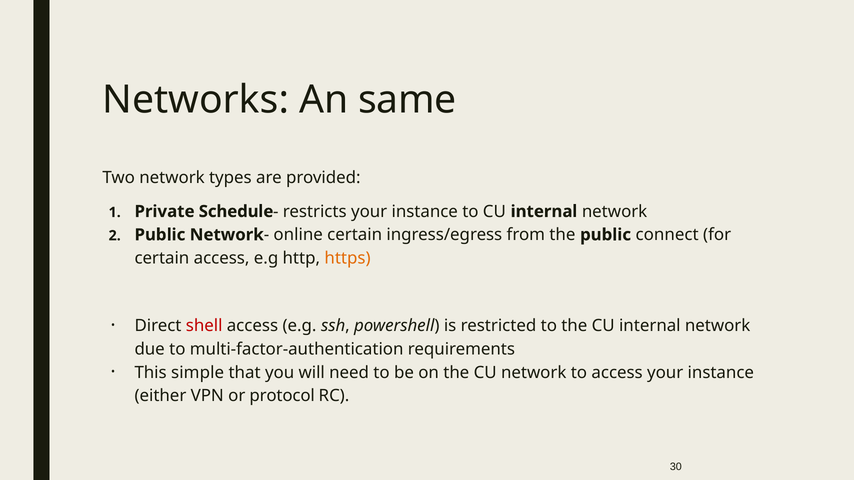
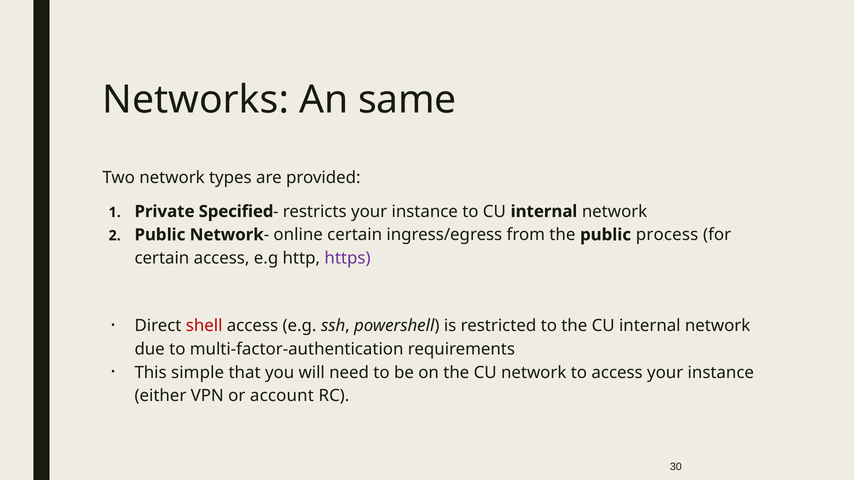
Schedule: Schedule -> Specified
connect: connect -> process
https colour: orange -> purple
protocol: protocol -> account
